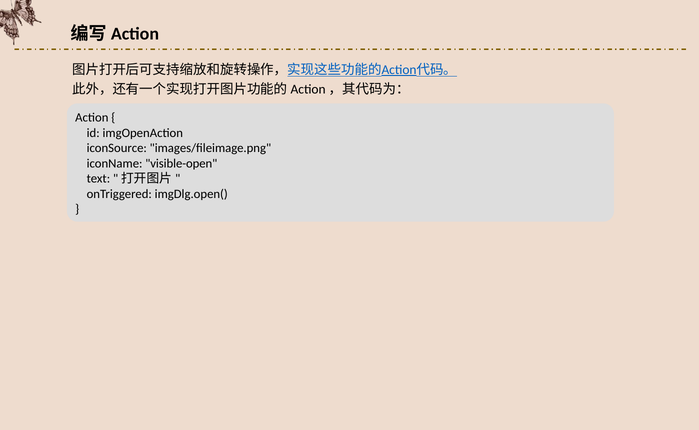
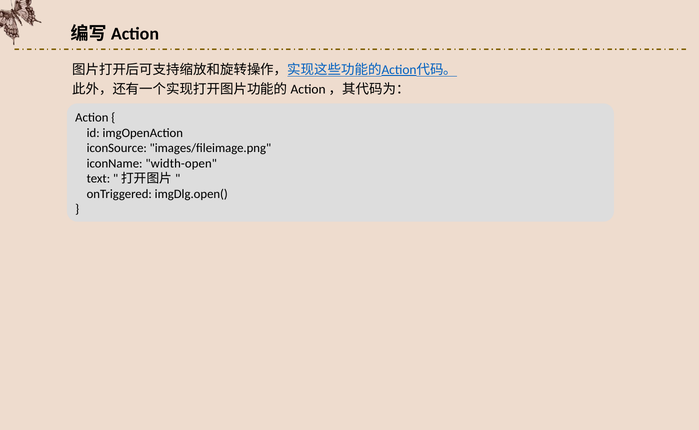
visible-open: visible-open -> width-open
